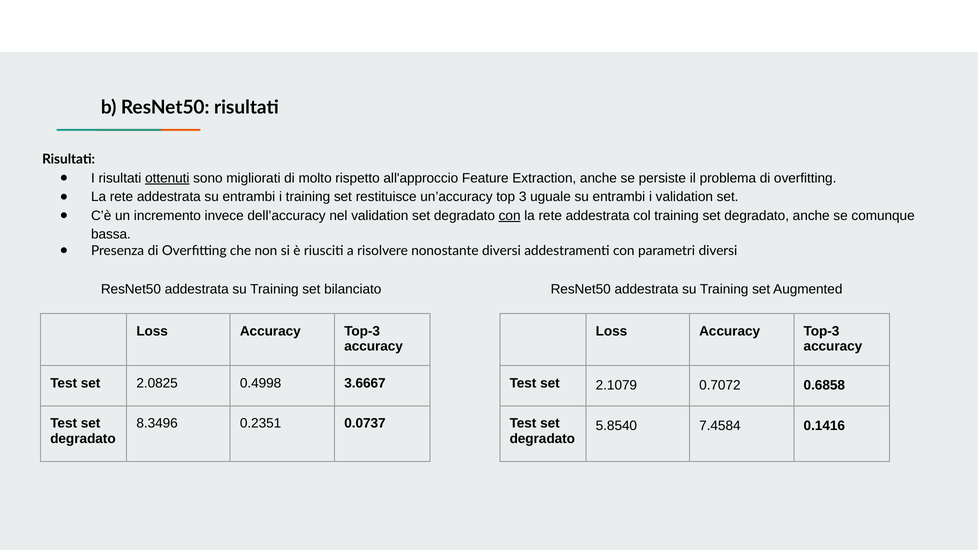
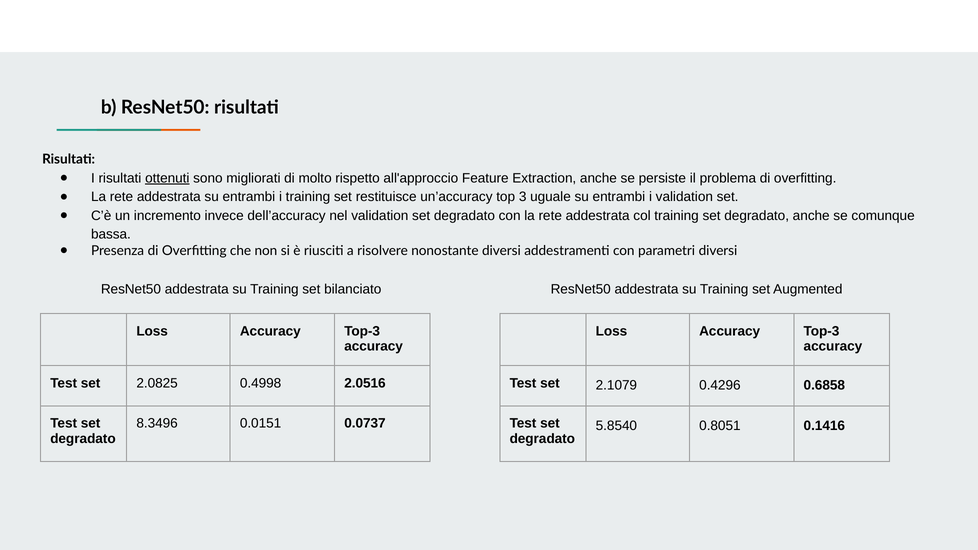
con at (510, 216) underline: present -> none
3.6667: 3.6667 -> 2.0516
0.7072: 0.7072 -> 0.4296
0.2351: 0.2351 -> 0.0151
7.4584: 7.4584 -> 0.8051
